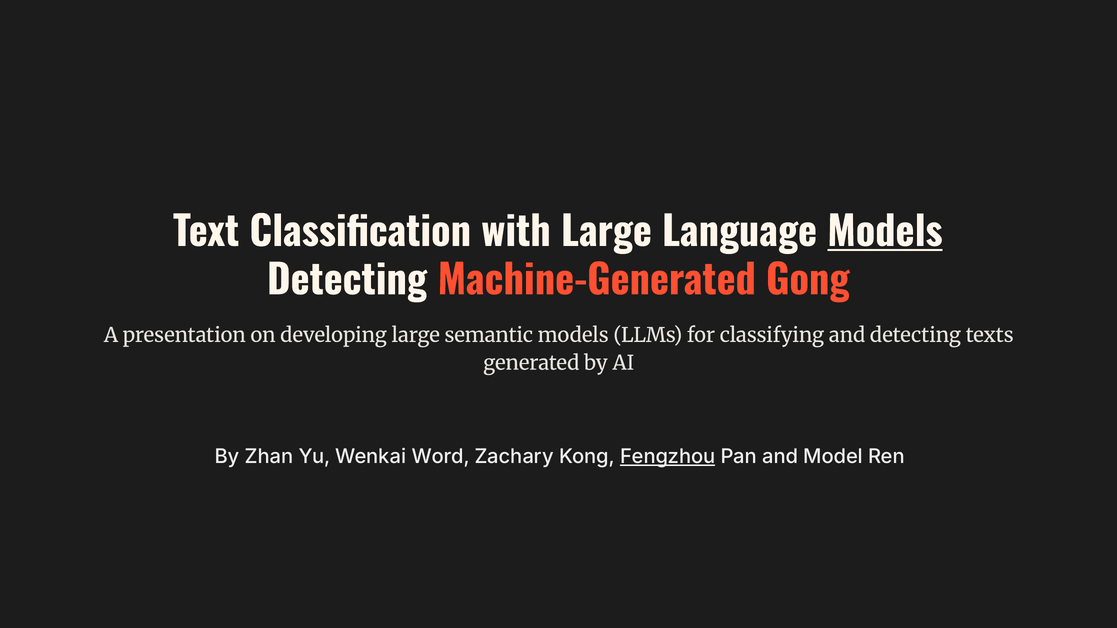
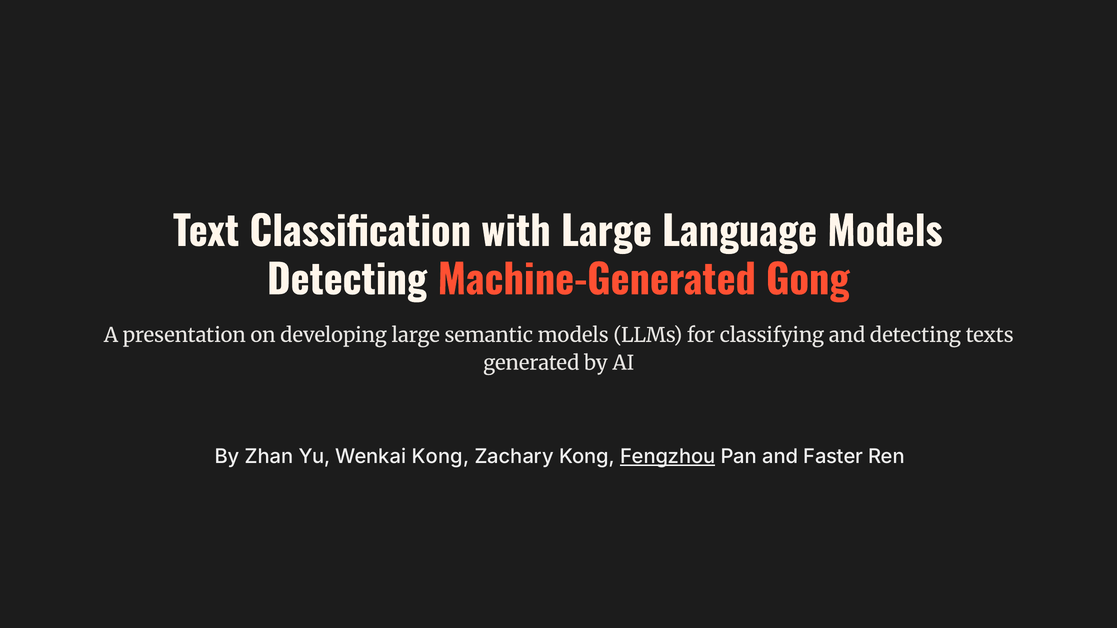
Models at (885, 233) underline: present -> none
Wenkai Word: Word -> Kong
Model: Model -> Faster
